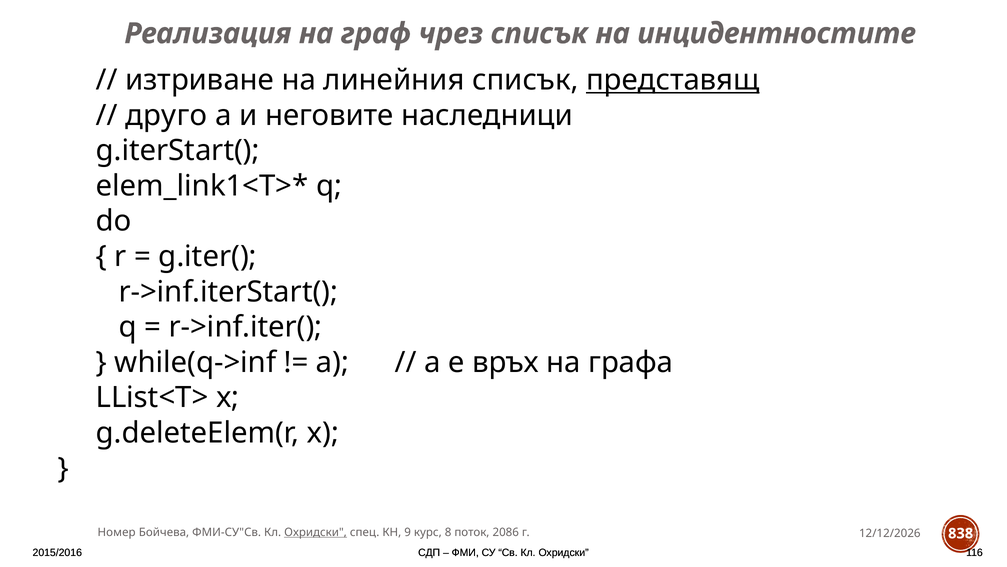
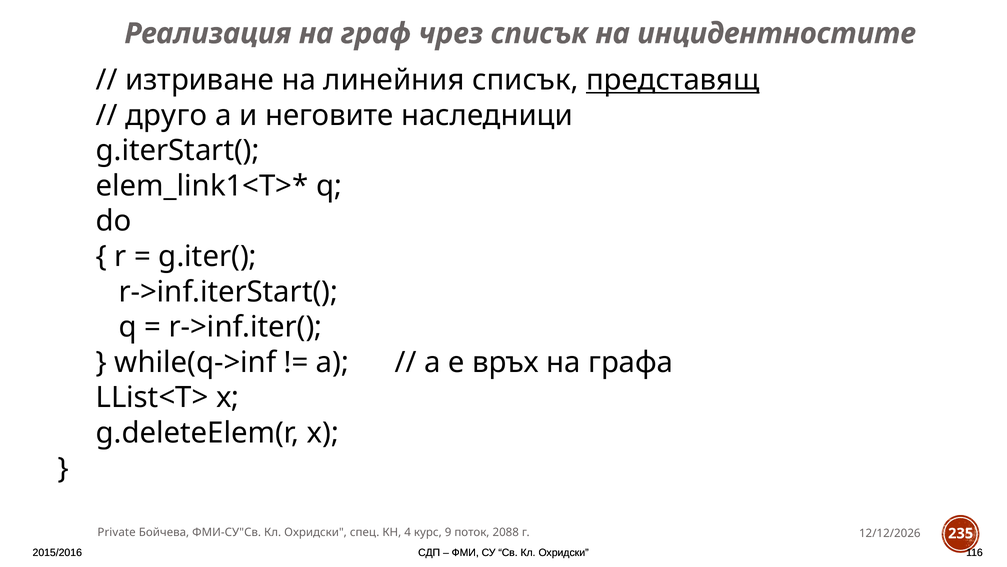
Номер: Номер -> Private
Охридски at (316, 532) underline: present -> none
9: 9 -> 4
8: 8 -> 9
2086: 2086 -> 2088
838: 838 -> 235
